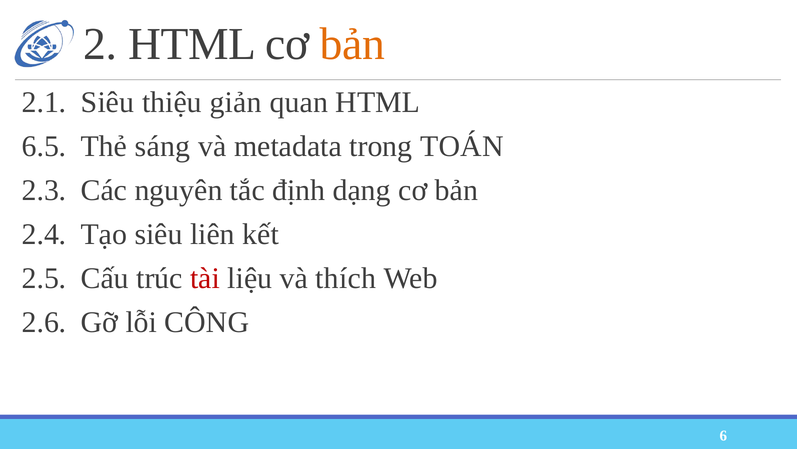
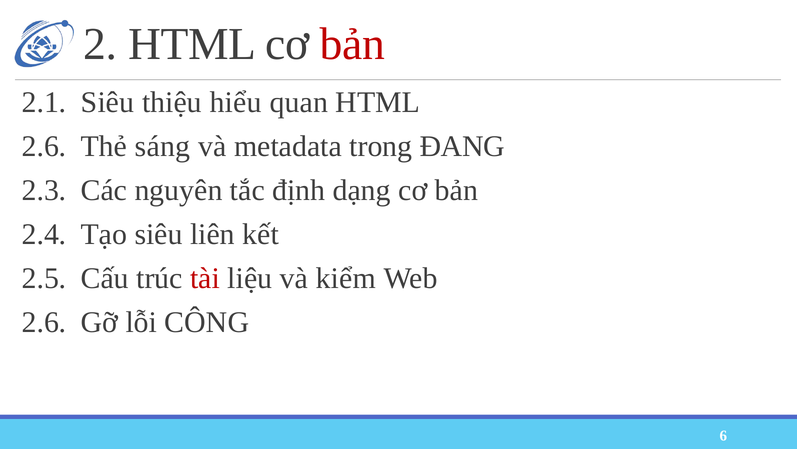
bản at (352, 44) colour: orange -> red
giản: giản -> hiểu
6.5 at (44, 146): 6.5 -> 2.6
TOÁN: TOÁN -> ĐANG
thích: thích -> kiểm
